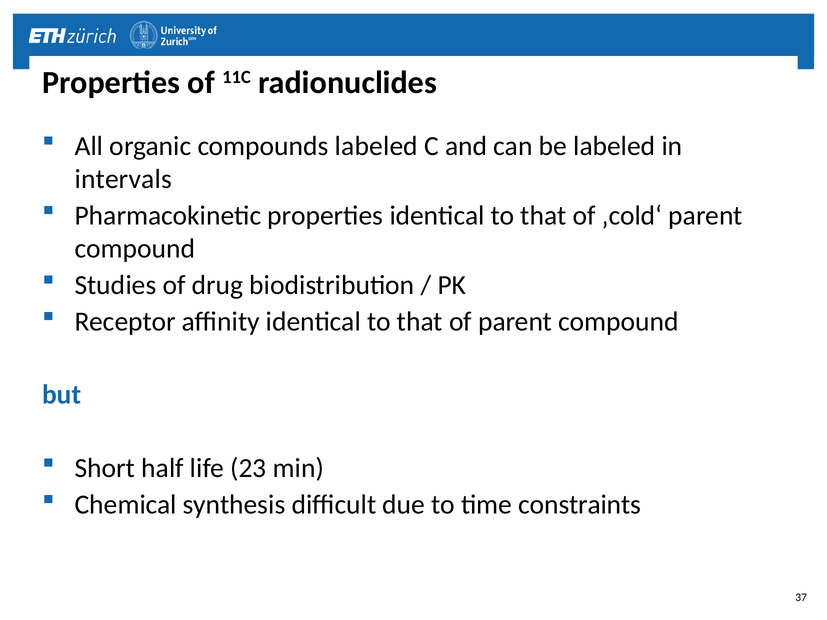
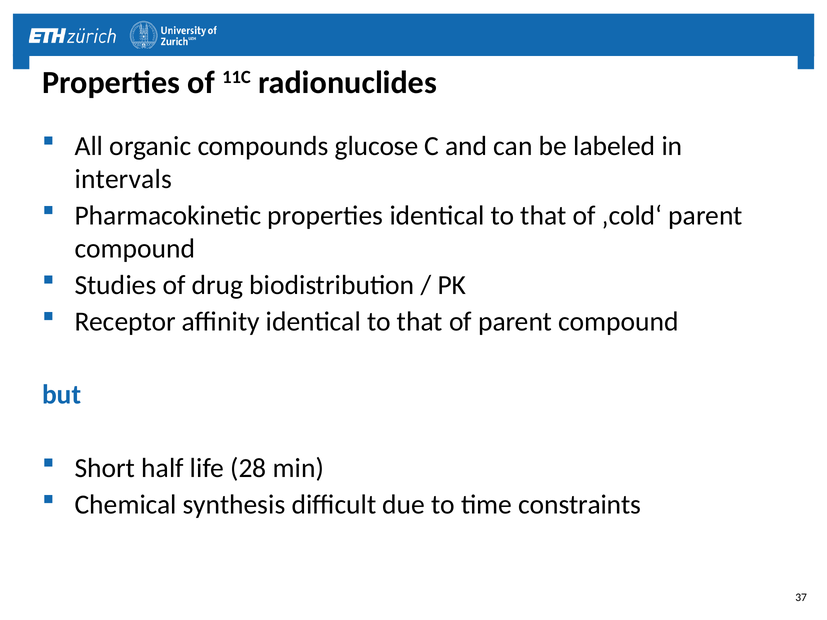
compounds labeled: labeled -> glucose
23: 23 -> 28
